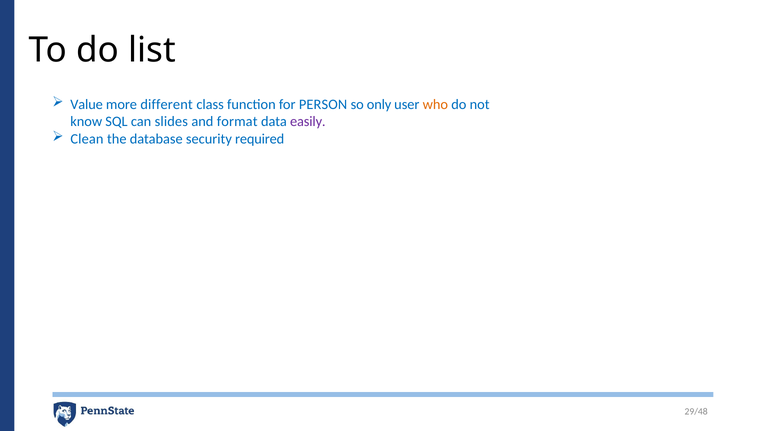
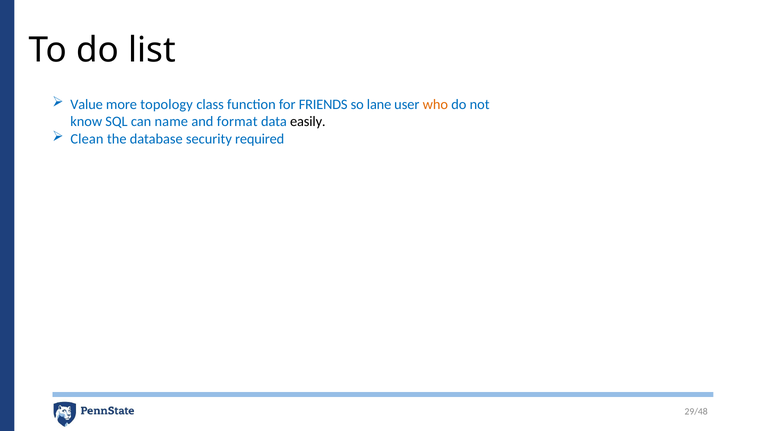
different: different -> topology
PERSON: PERSON -> FRIENDS
only: only -> lane
slides: slides -> name
easily colour: purple -> black
